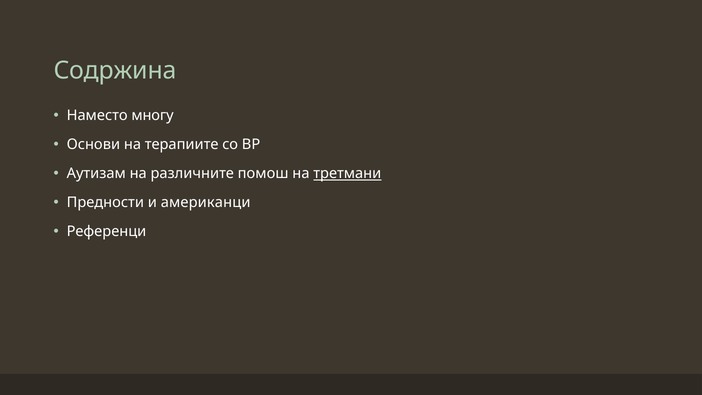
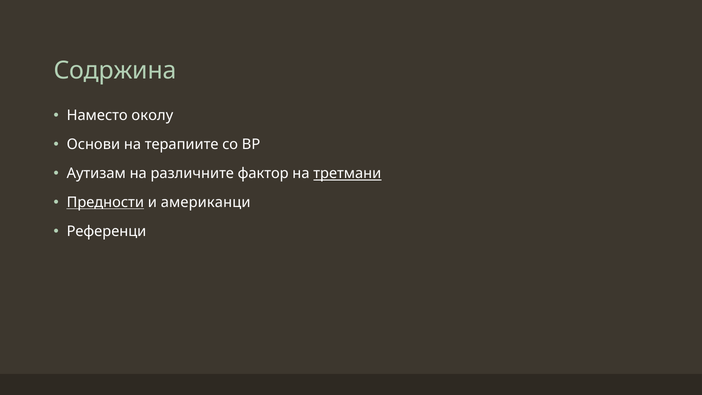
многу: многу -> околу
помош: помош -> фактор
Предности underline: none -> present
